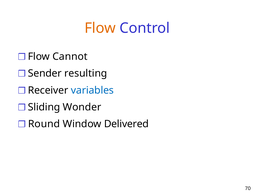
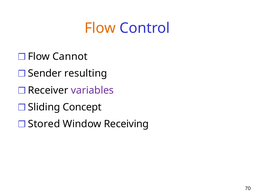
variables colour: blue -> purple
Wonder: Wonder -> Concept
Round: Round -> Stored
Delivered: Delivered -> Receiving
